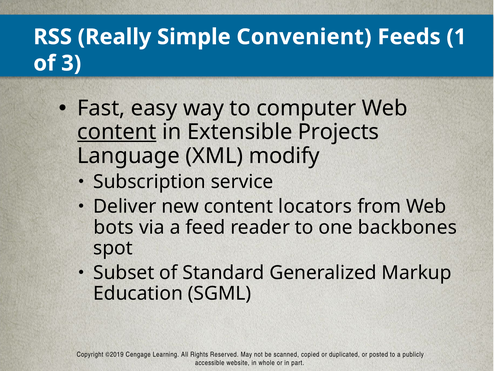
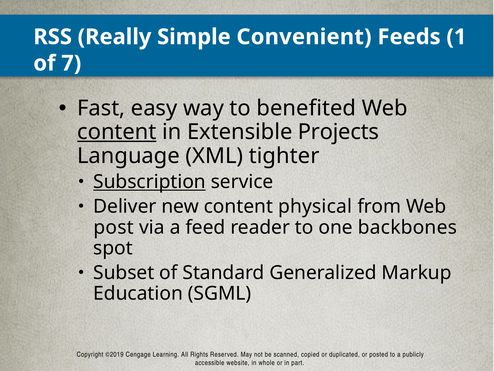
3: 3 -> 7
computer: computer -> benefited
modify: modify -> tighter
Subscription underline: none -> present
locators: locators -> physical
bots: bots -> post
